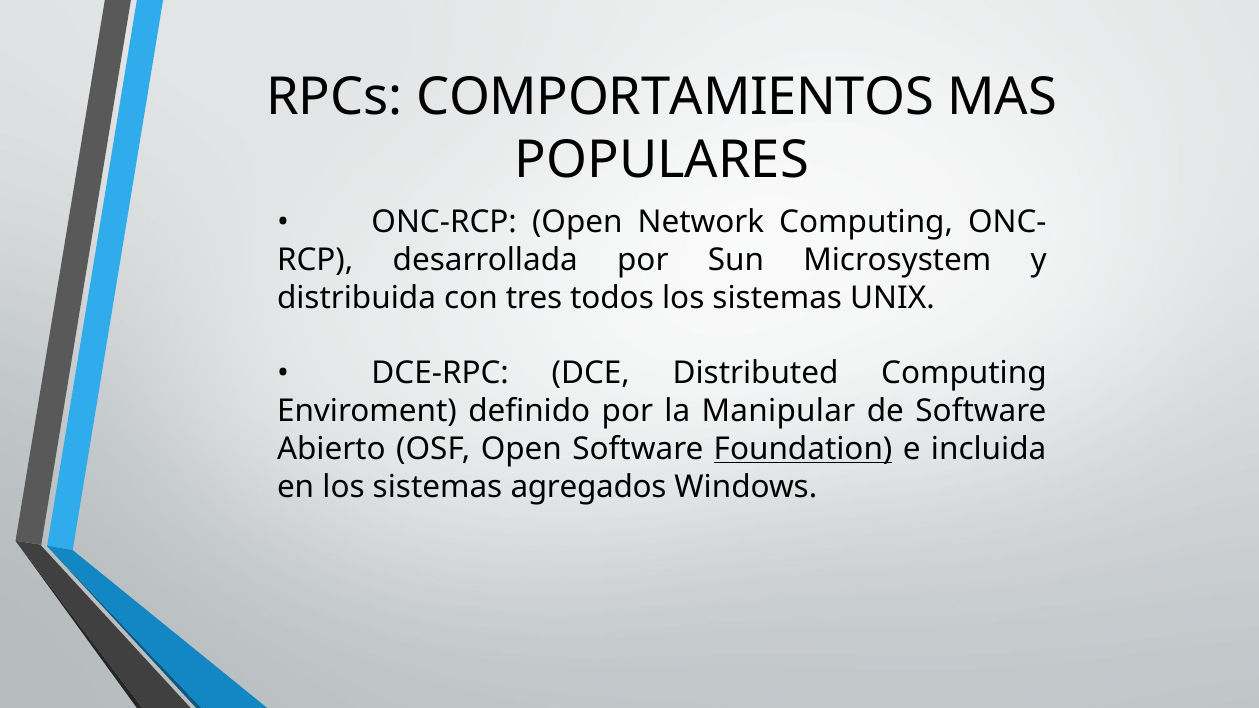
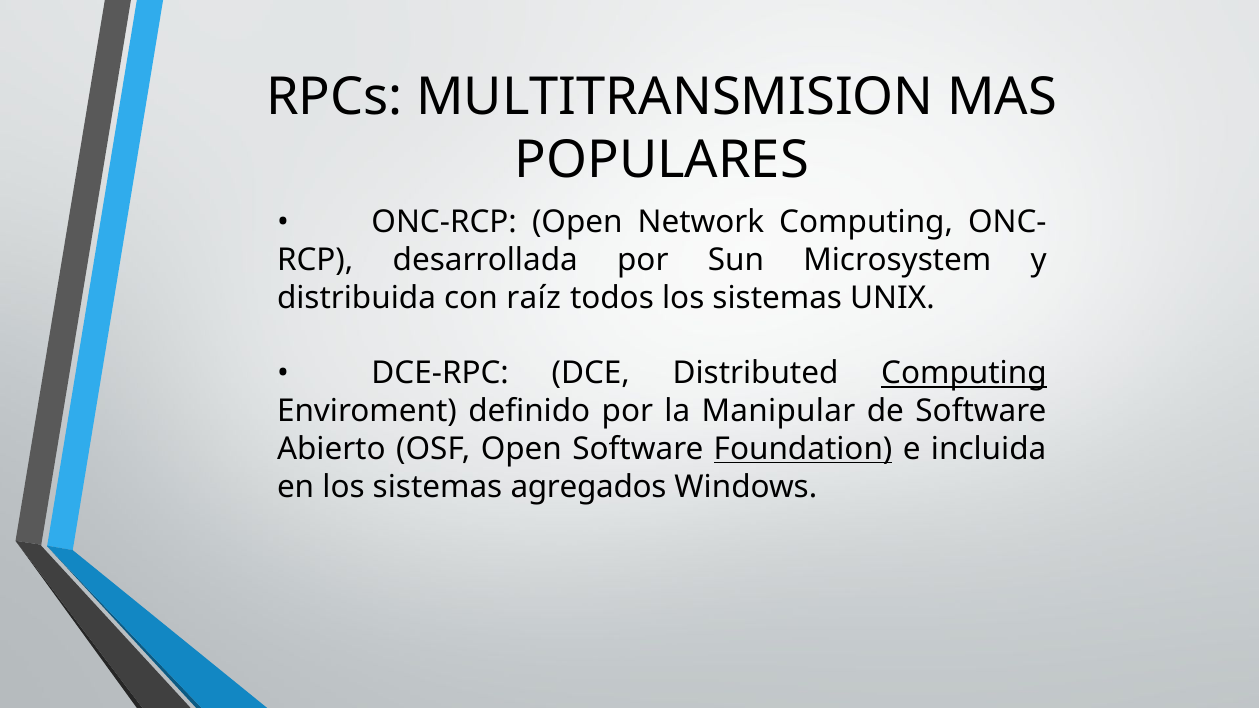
COMPORTAMIENTOS: COMPORTAMIENTOS -> MULTITRANSMISION
tres: tres -> raíz
Computing at (964, 374) underline: none -> present
